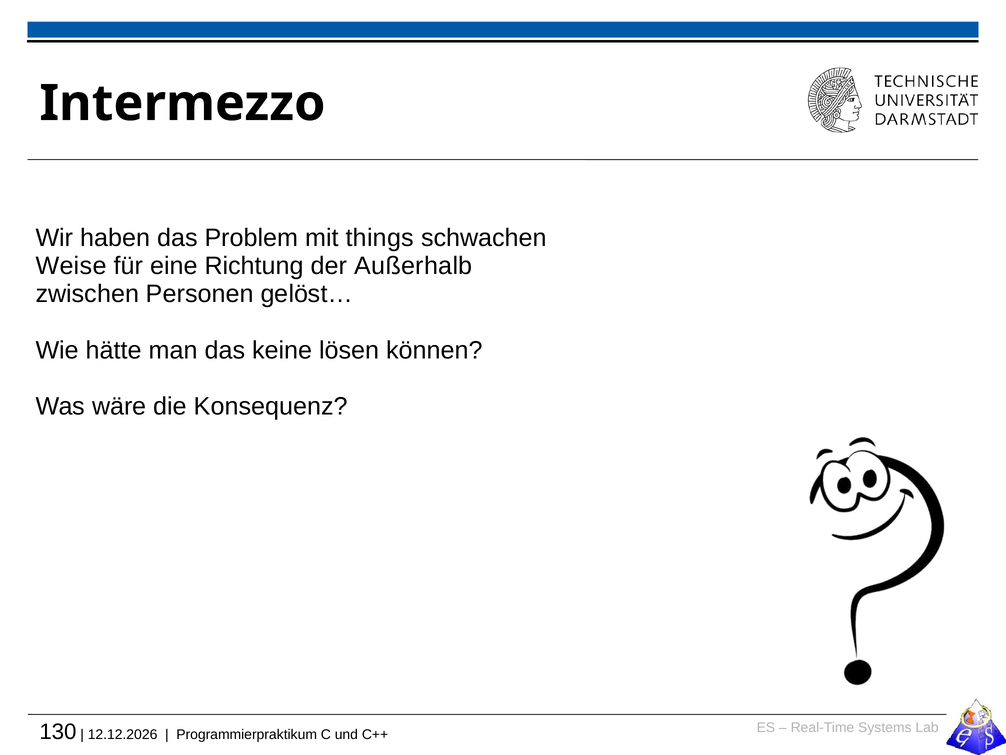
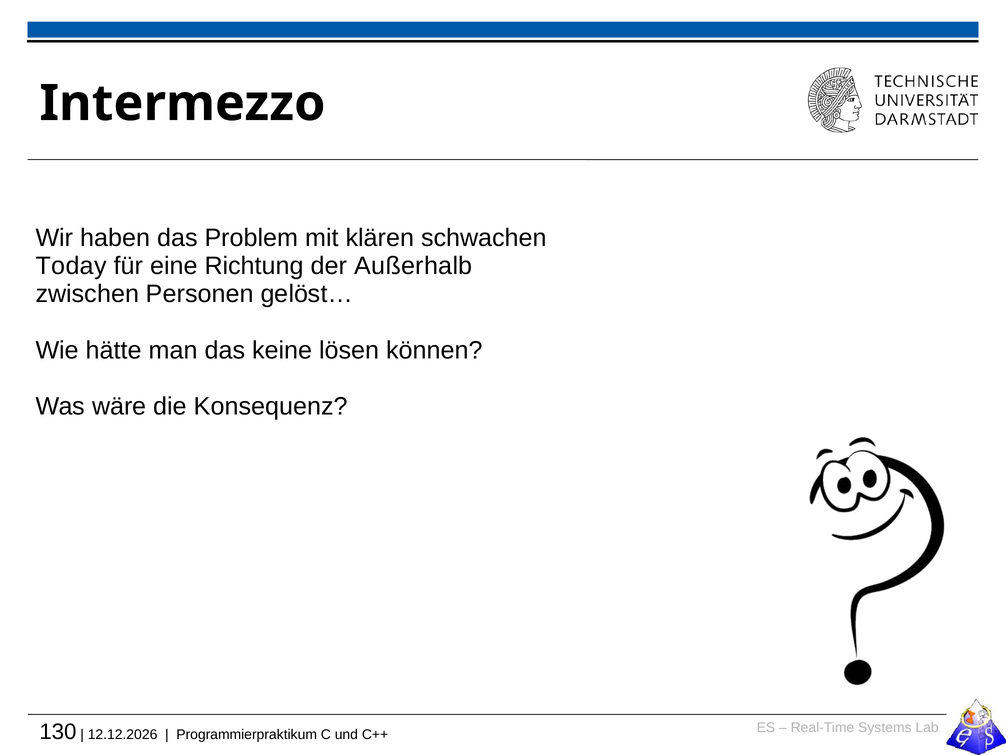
things: things -> klären
Weise: Weise -> Today
